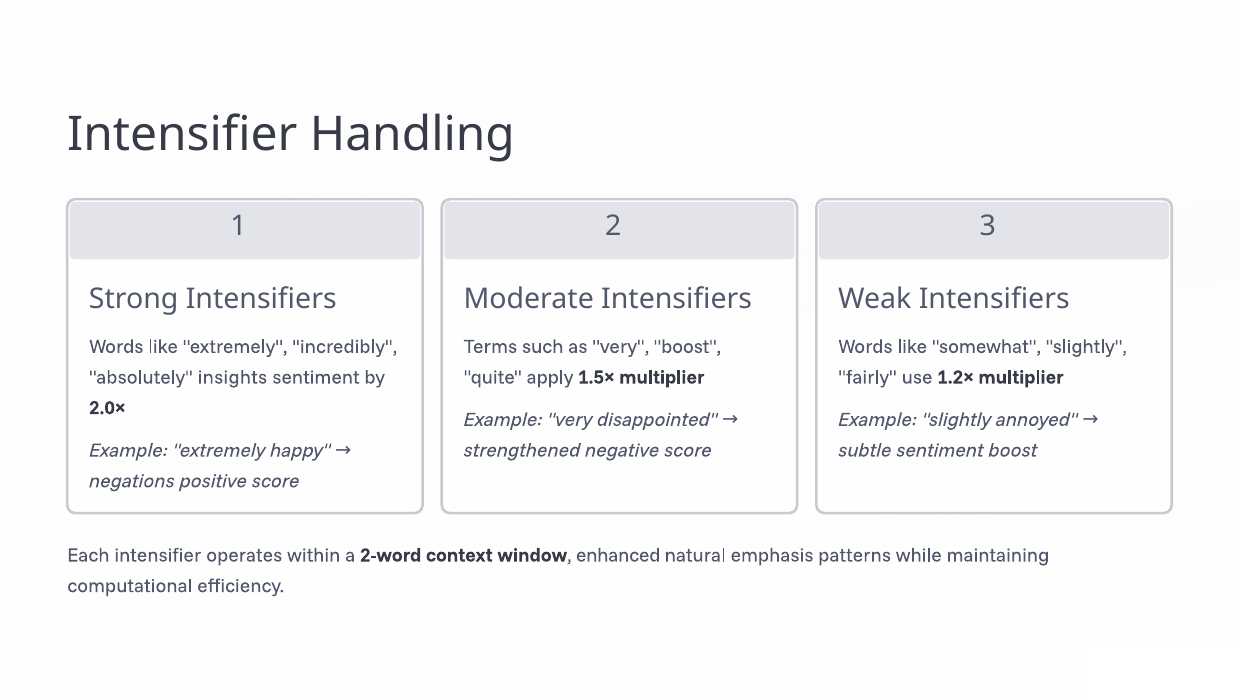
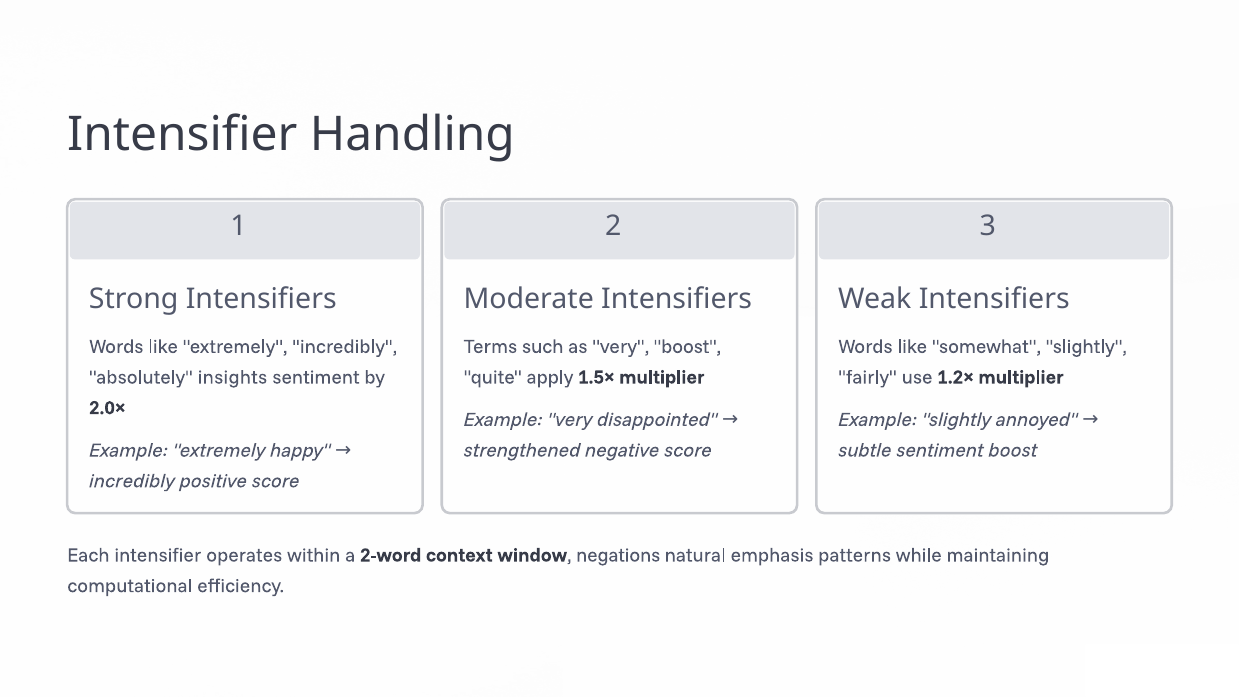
negations at (132, 481): negations -> incredibly
enhanced: enhanced -> negations
